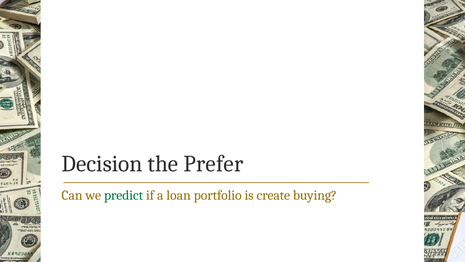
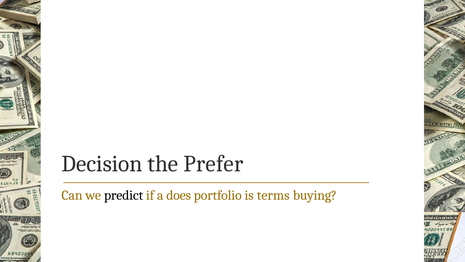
predict colour: green -> black
loan: loan -> does
create: create -> terms
